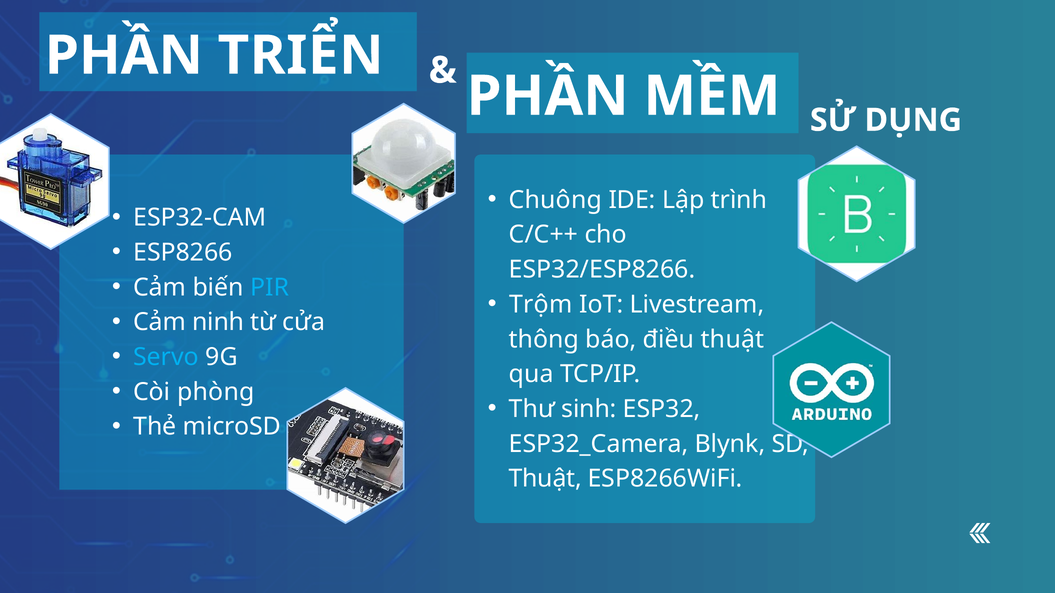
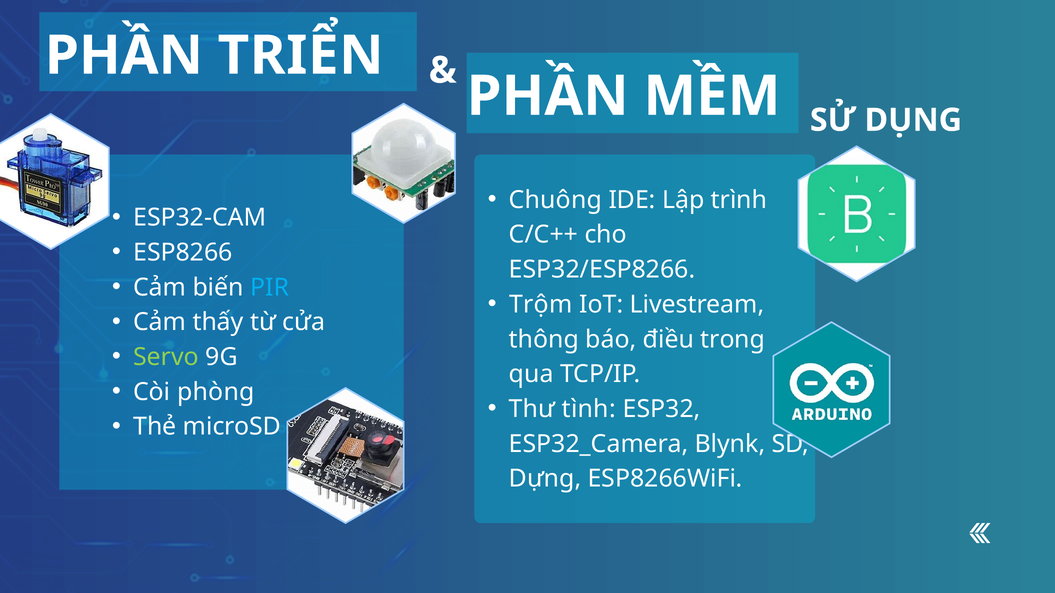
ninh: ninh -> thấy
điều thuật: thuật -> trong
Servo colour: light blue -> light green
sinh: sinh -> tình
Thuật at (545, 479): Thuật -> Dựng
